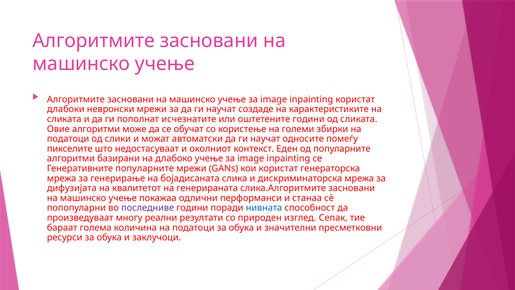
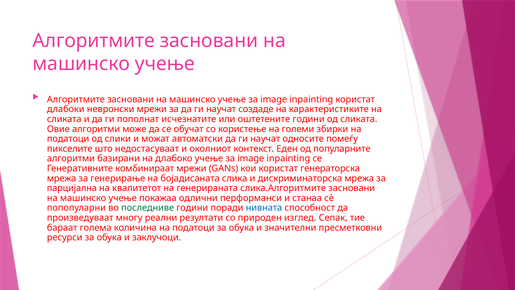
Генеративните популарните: популарните -> комбинираат
дифузијата: дифузијата -> парцијална
последниве colour: purple -> green
